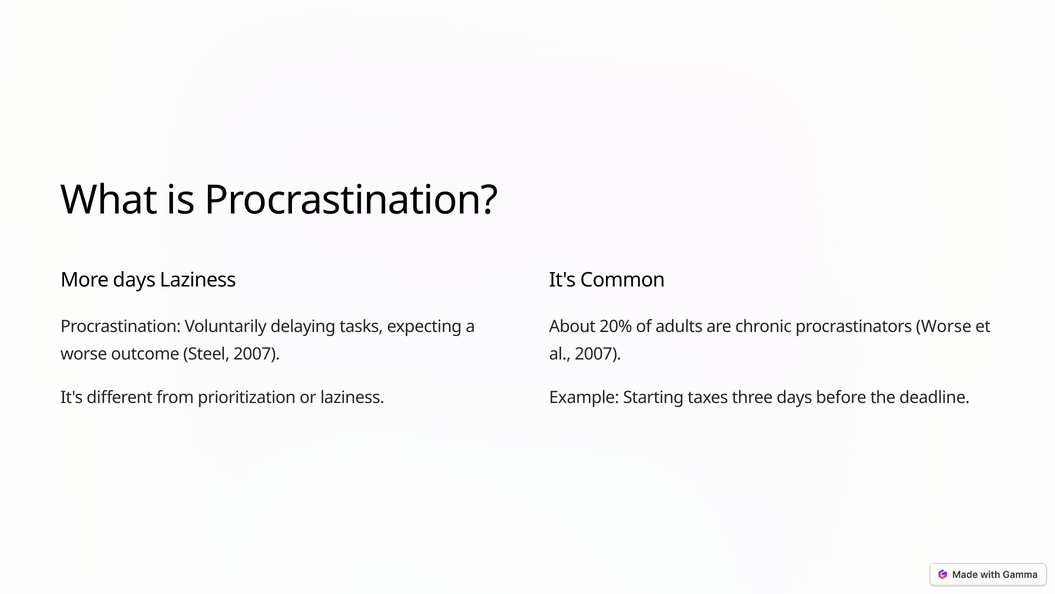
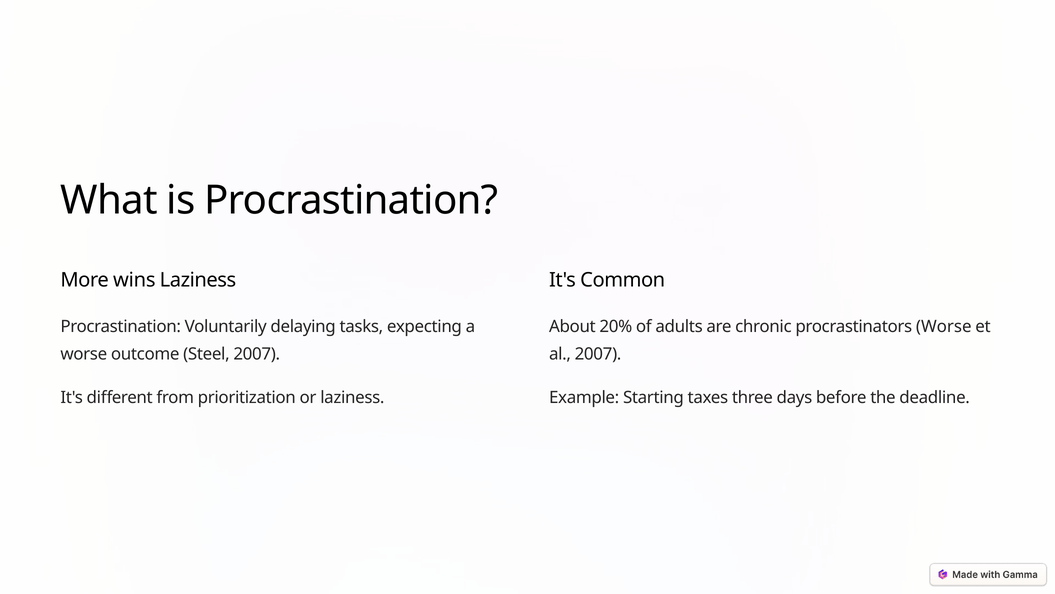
More days: days -> wins
